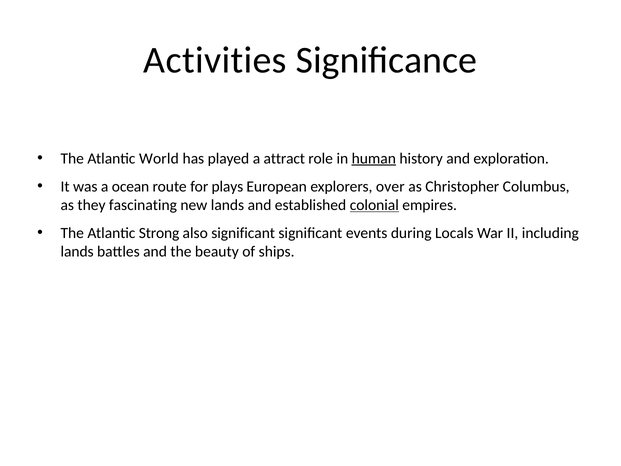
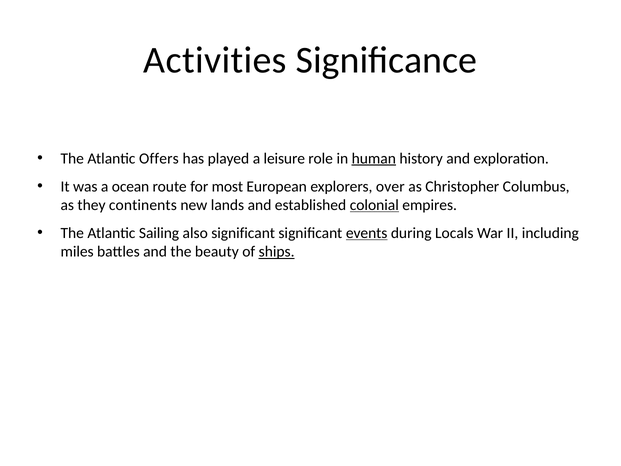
World: World -> Offers
attract: attract -> leisure
plays: plays -> most
fascinating: fascinating -> continents
Strong: Strong -> Sailing
events underline: none -> present
lands at (77, 252): lands -> miles
ships underline: none -> present
